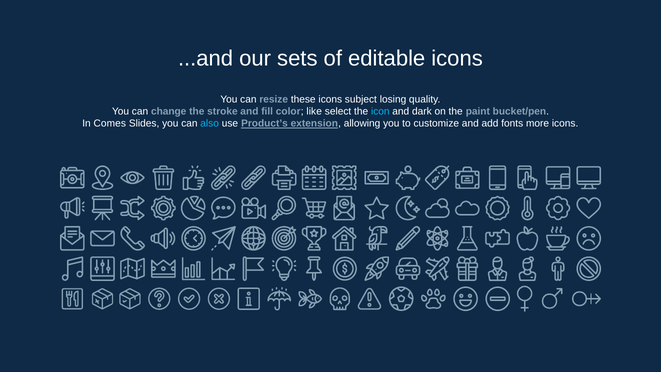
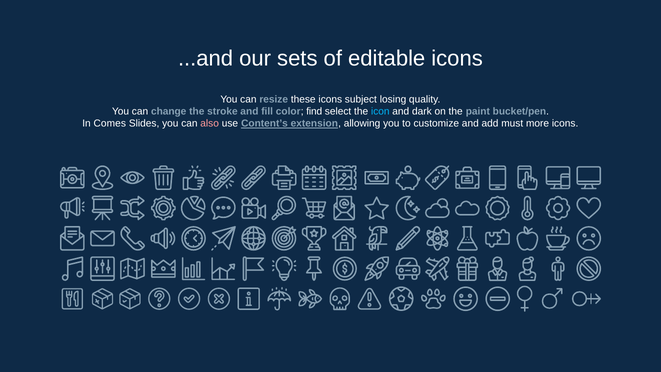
like: like -> find
also colour: light blue -> pink
Product’s: Product’s -> Content’s
fonts: fonts -> must
